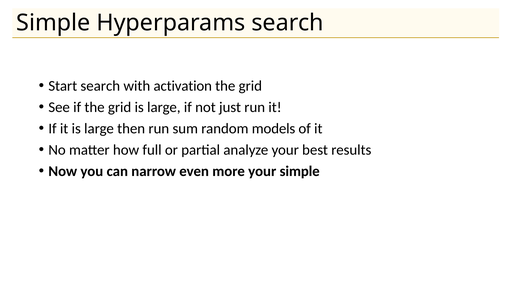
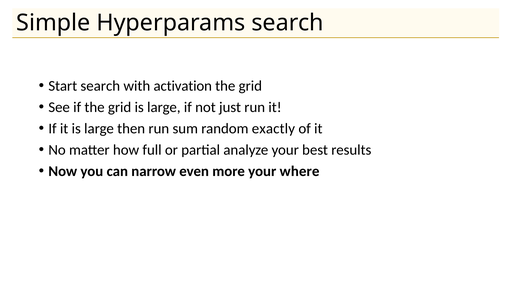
models: models -> exactly
your simple: simple -> where
